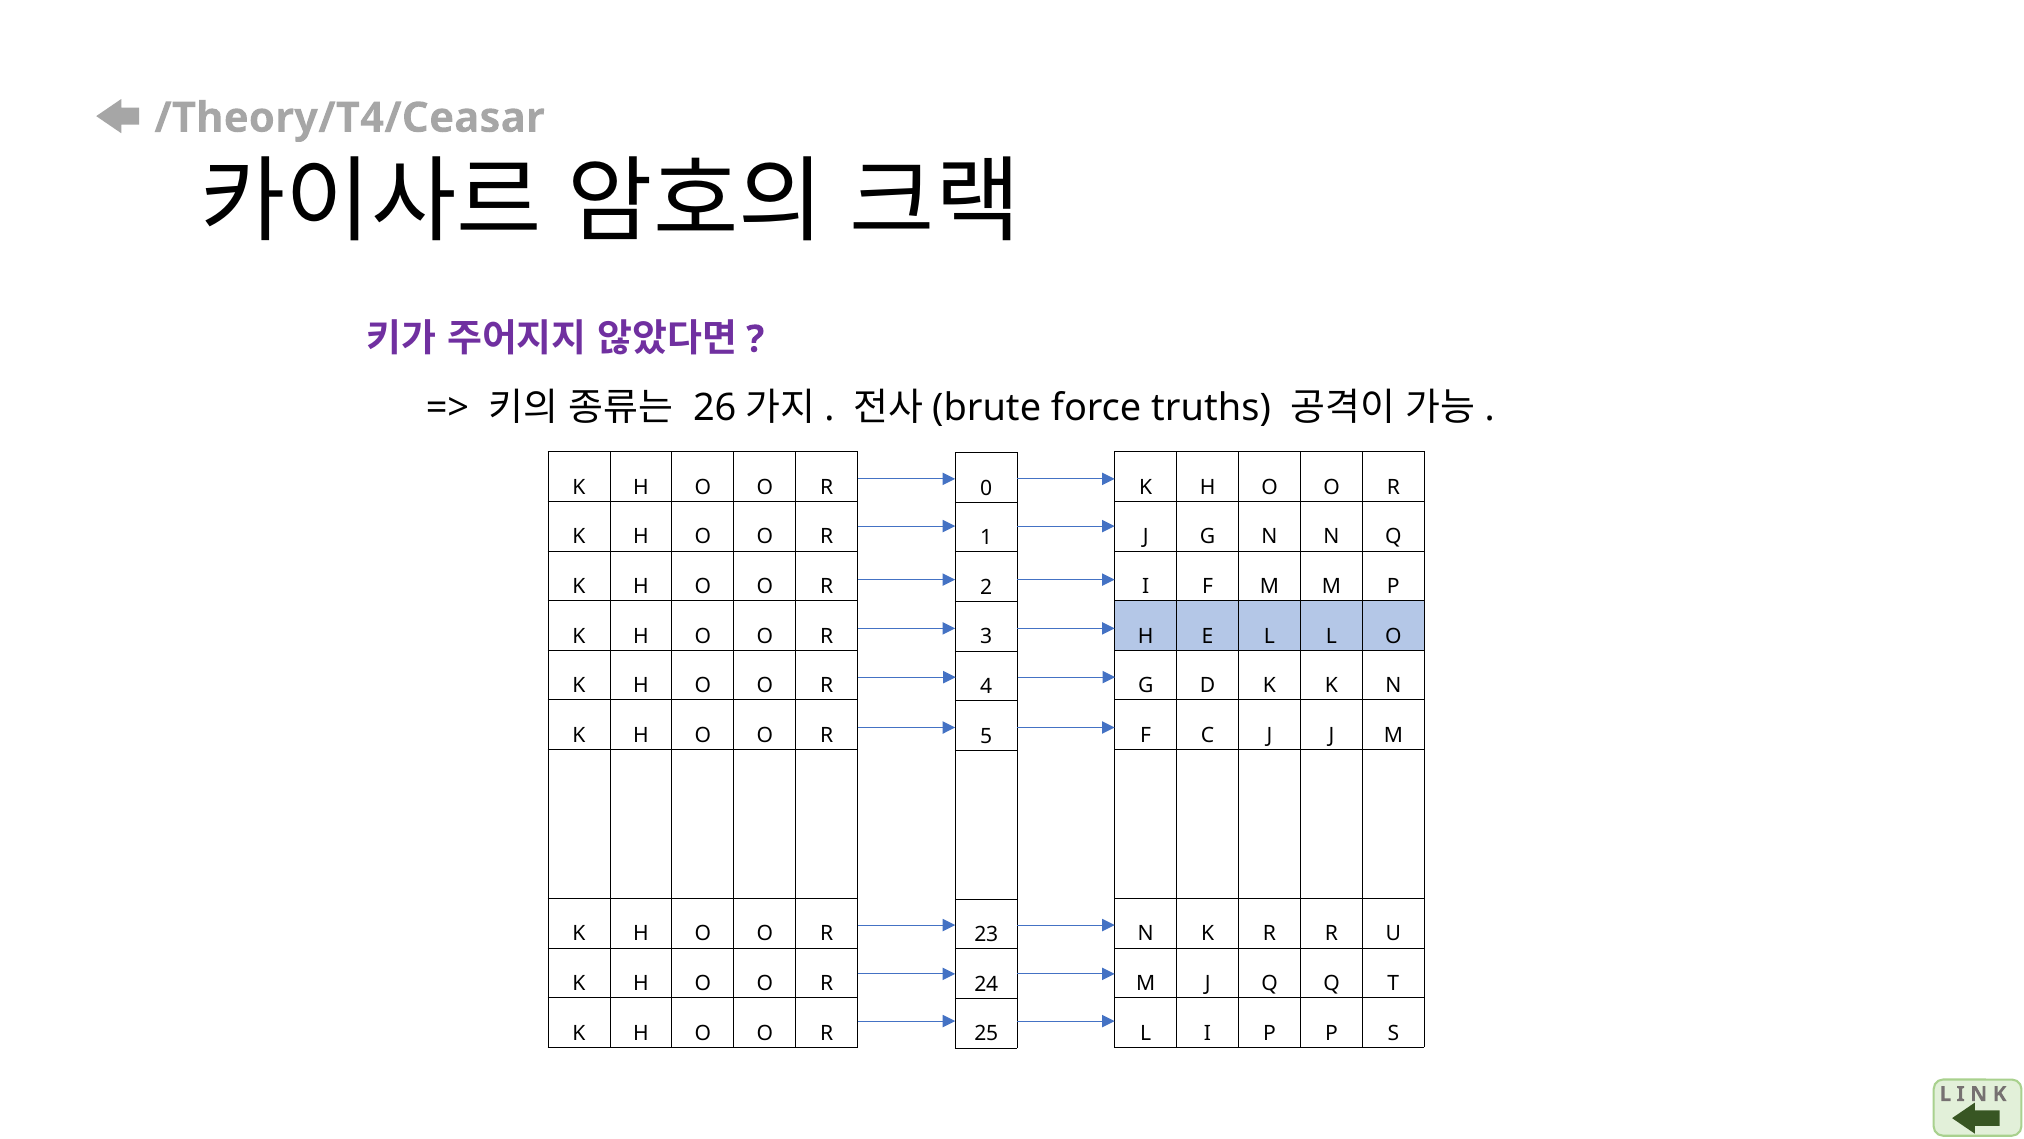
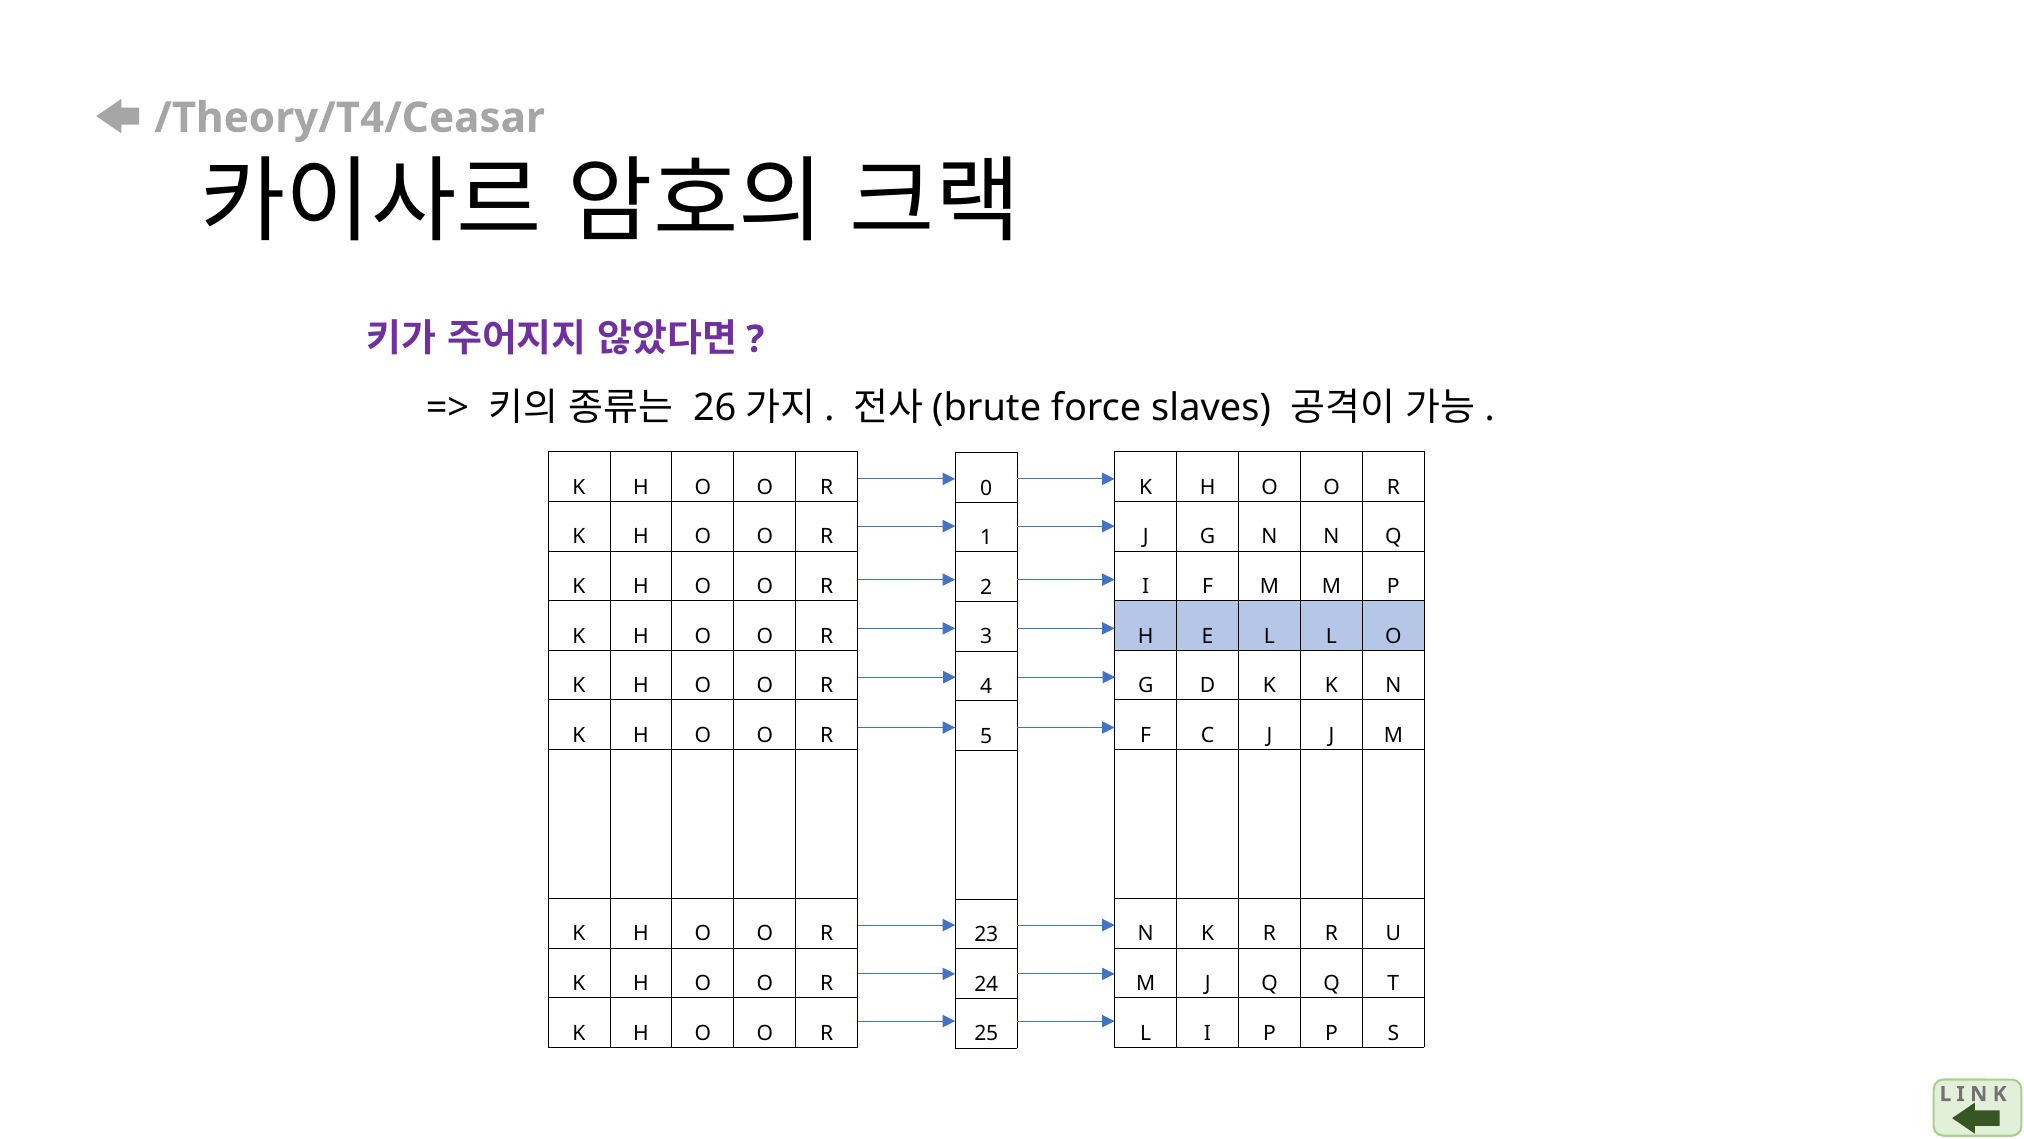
truths: truths -> slaves
